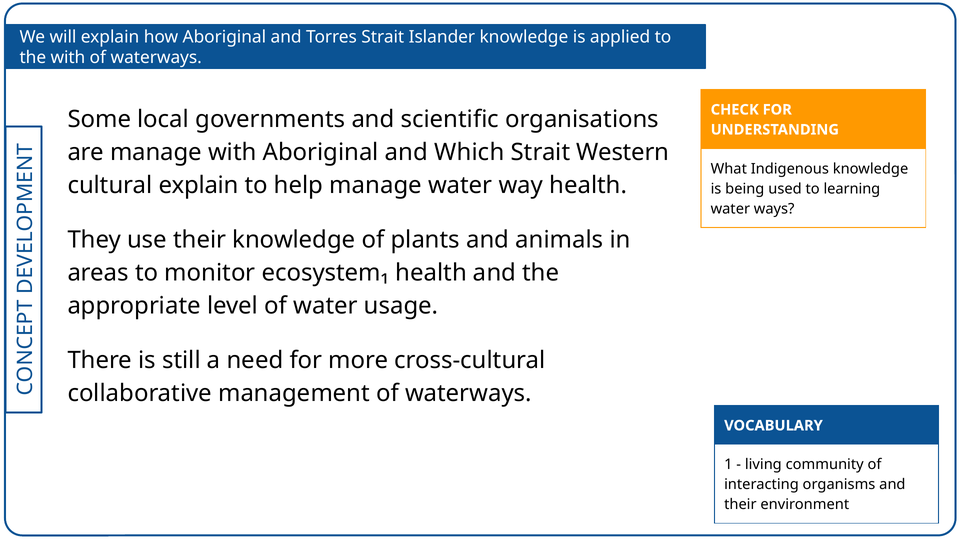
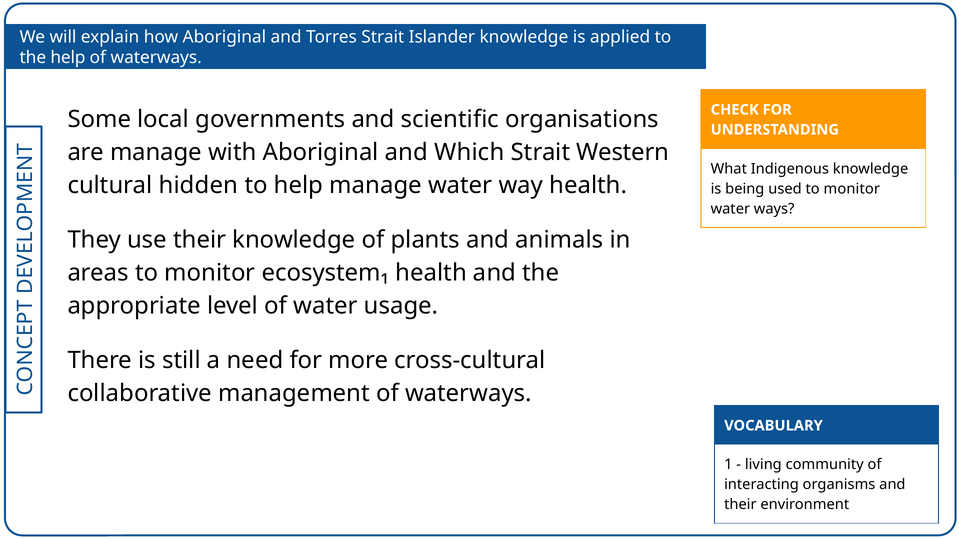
the with: with -> help
cultural explain: explain -> hidden
used to learning: learning -> monitor
